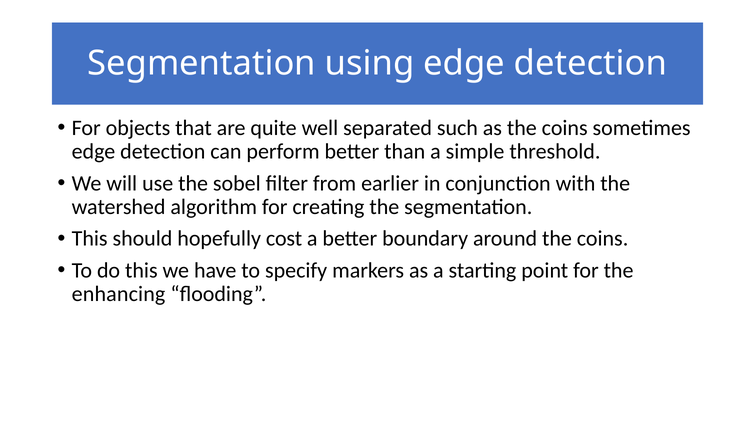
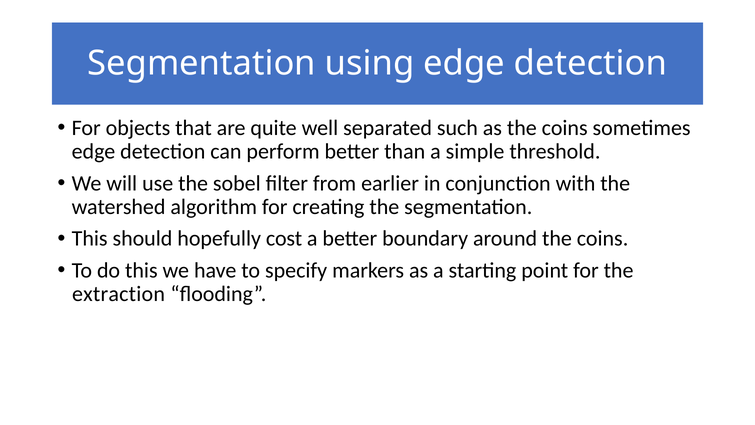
enhancing: enhancing -> extraction
